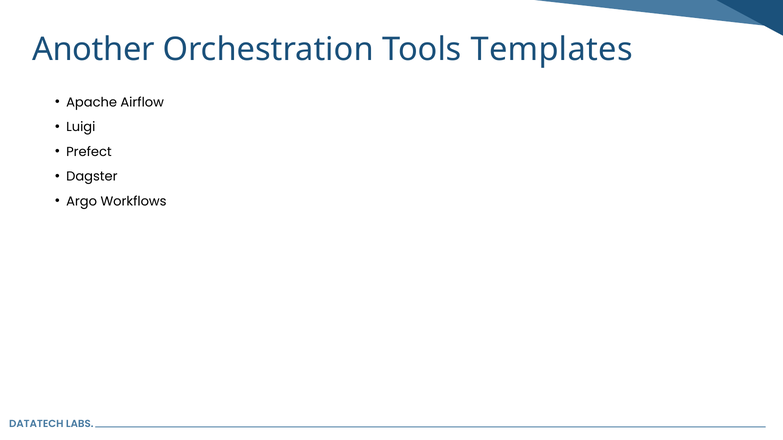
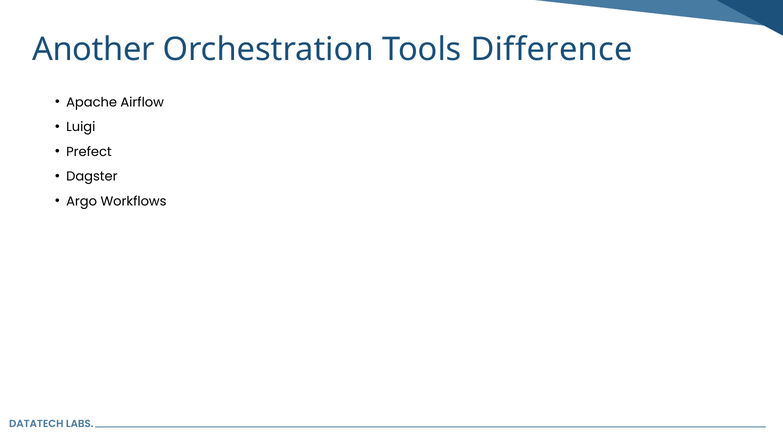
Templates: Templates -> Difference
